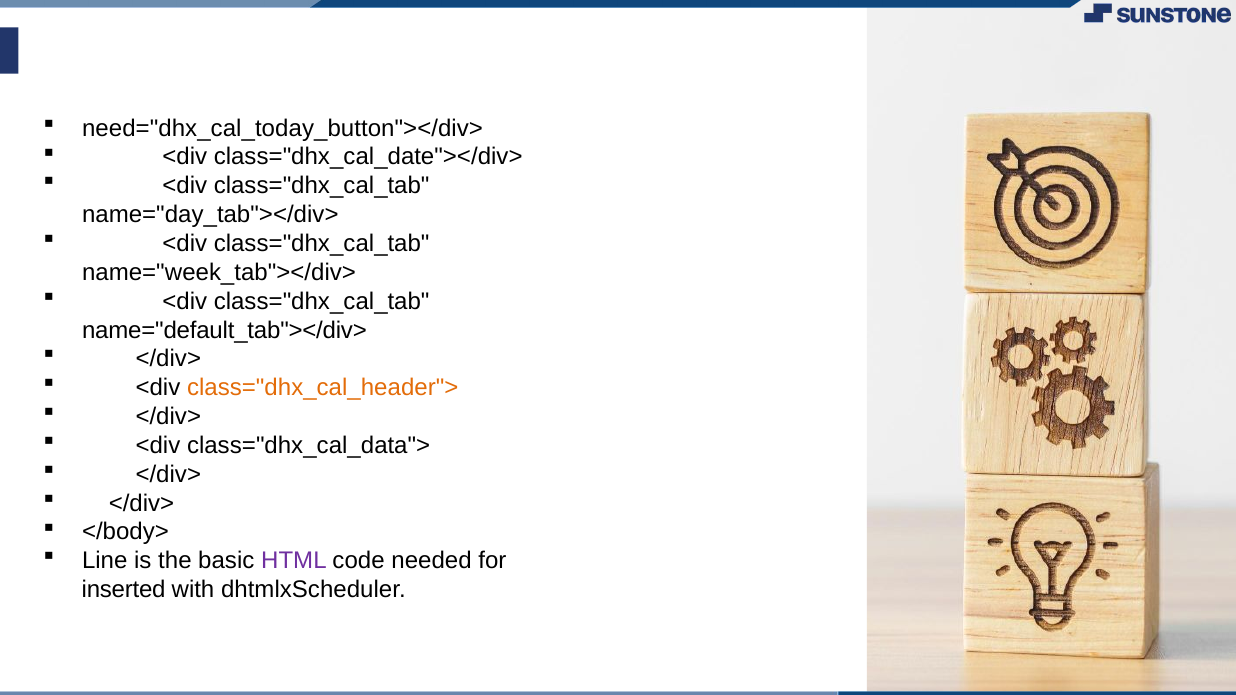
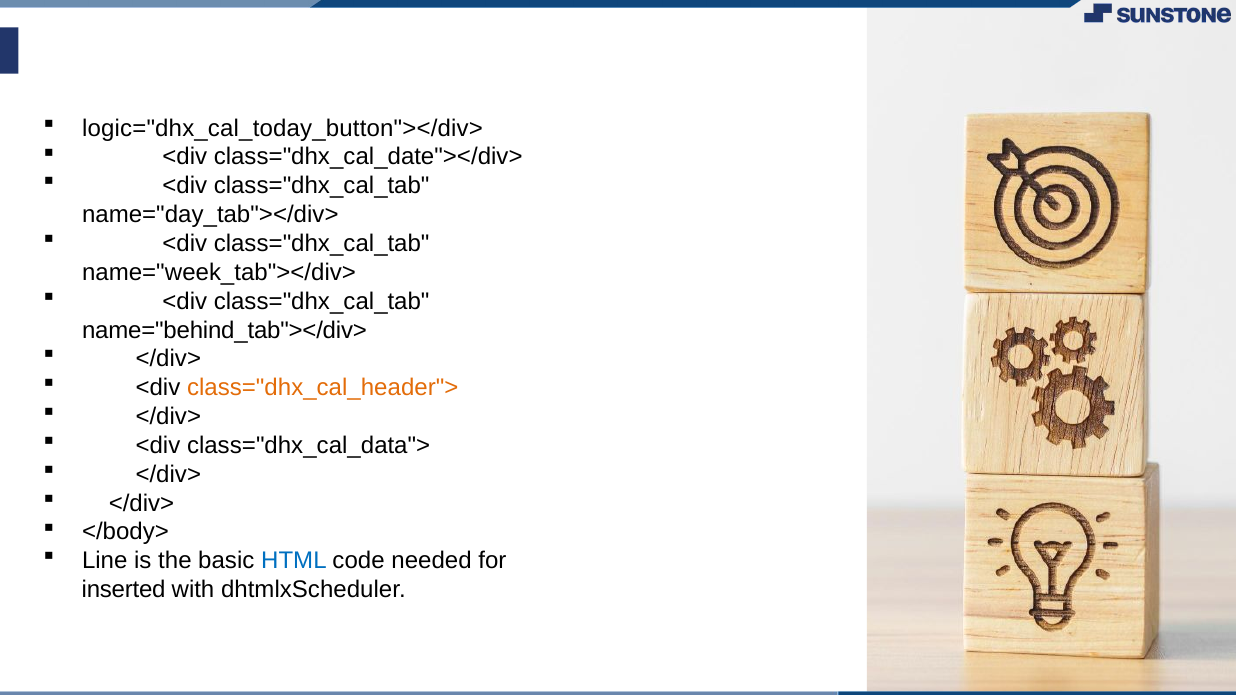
need="dhx_cal_today_button"></div>: need="dhx_cal_today_button"></div> -> logic="dhx_cal_today_button"></div>
name="default_tab"></div>: name="default_tab"></div> -> name="behind_tab"></div>
HTML colour: purple -> blue
